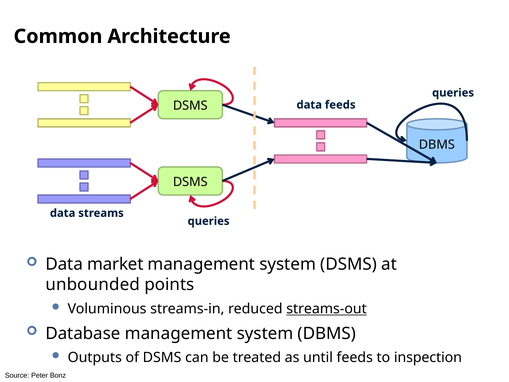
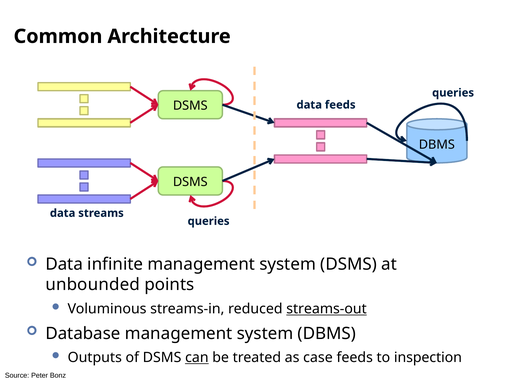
market: market -> infinite
can underline: none -> present
until: until -> case
